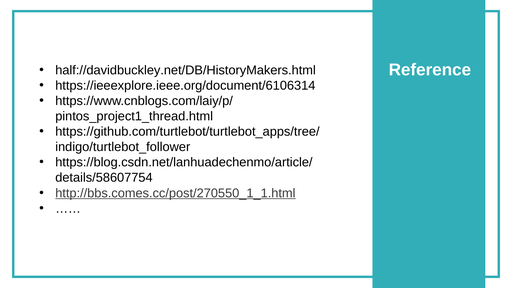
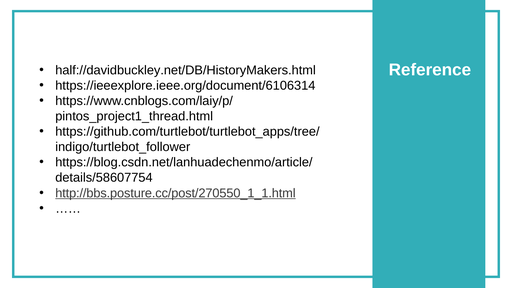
http://bbs.comes.cc/post/270550_1_1.html: http://bbs.comes.cc/post/270550_1_1.html -> http://bbs.posture.cc/post/270550_1_1.html
